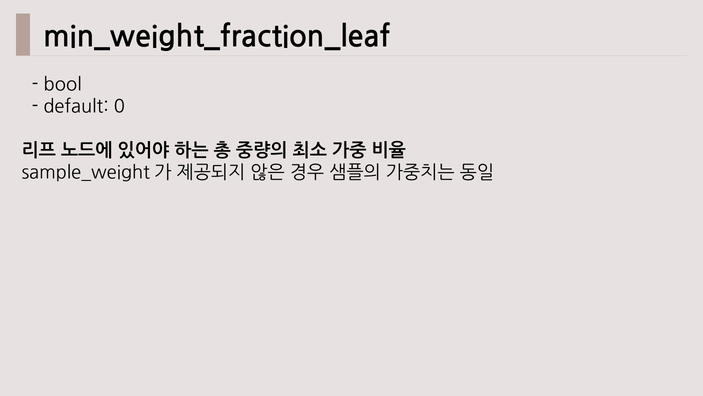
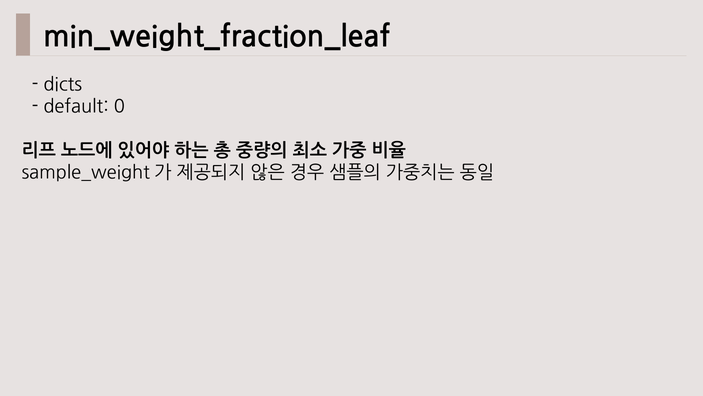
bool: bool -> dicts
